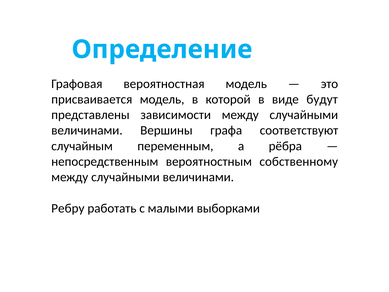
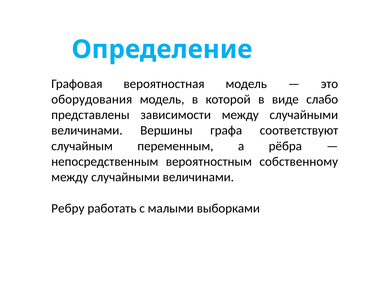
присваивается: присваивается -> оборудования
будут: будут -> слабо
